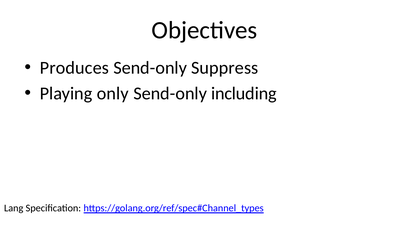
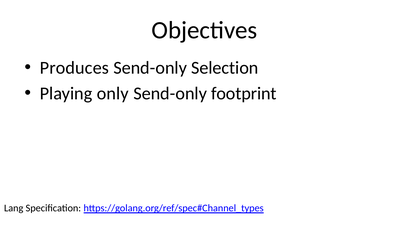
Suppress: Suppress -> Selection
including: including -> footprint
